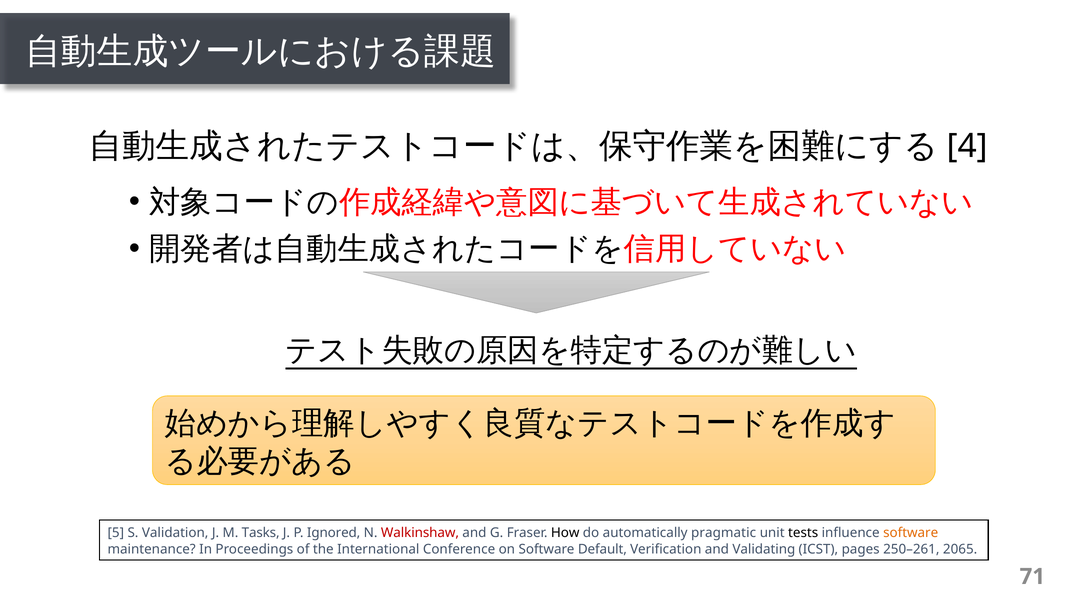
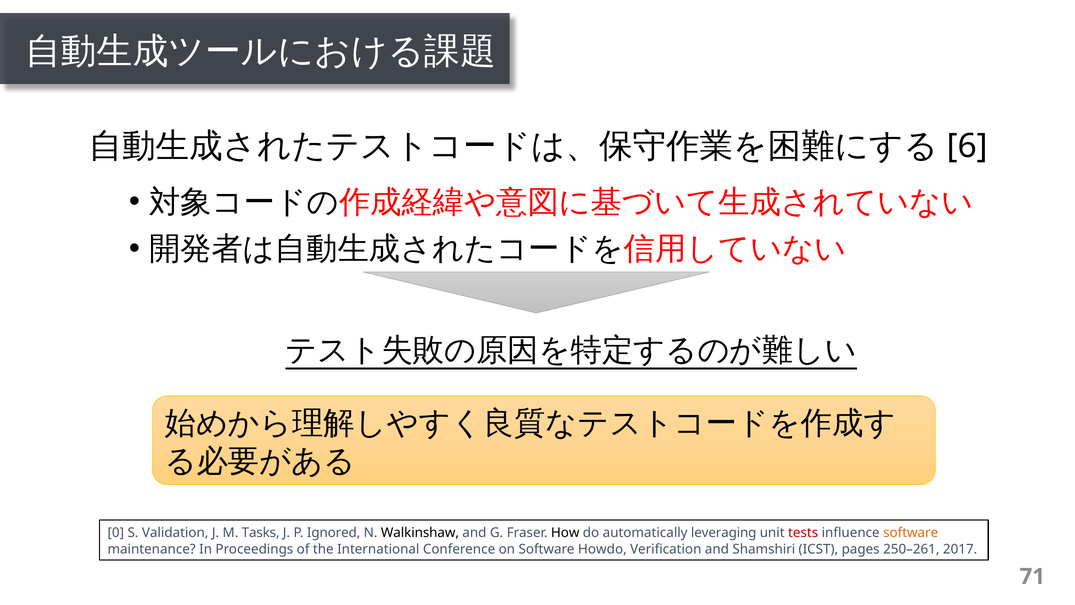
4: 4 -> 6
5: 5 -> 0
Walkinshaw colour: red -> black
pragmatic: pragmatic -> leveraging
tests colour: black -> red
Default: Default -> Howdo
Validating: Validating -> Shamshiri
2065: 2065 -> 2017
